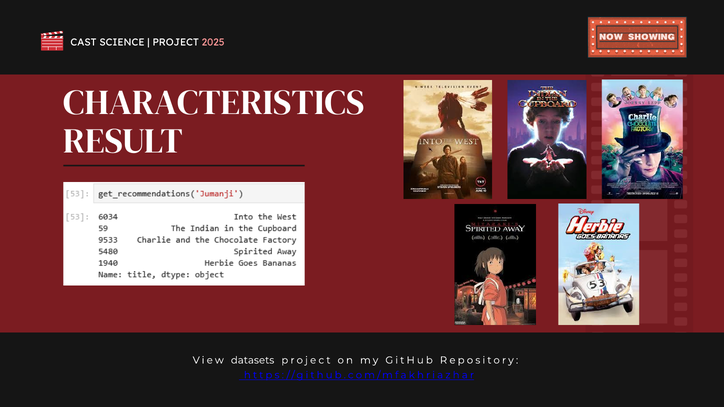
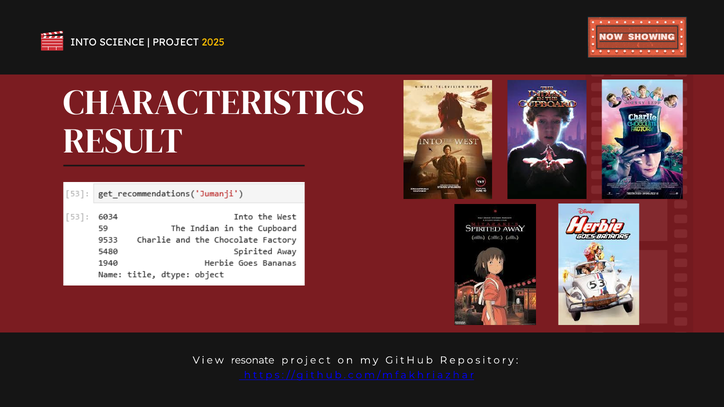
CAST: CAST -> INTO
2025 colour: pink -> yellow
datasets: datasets -> resonate
